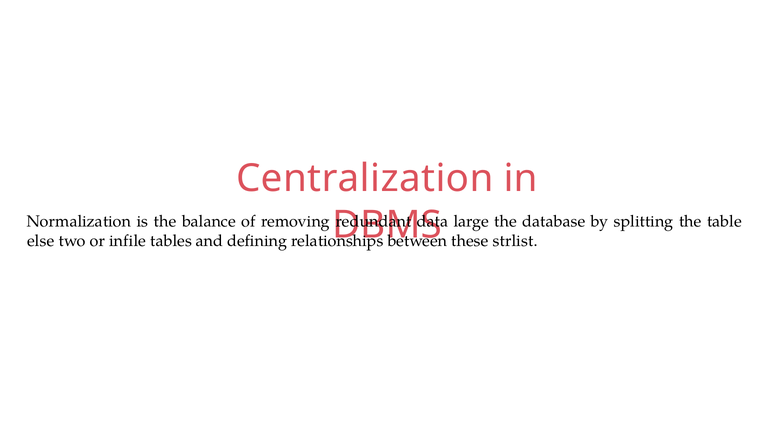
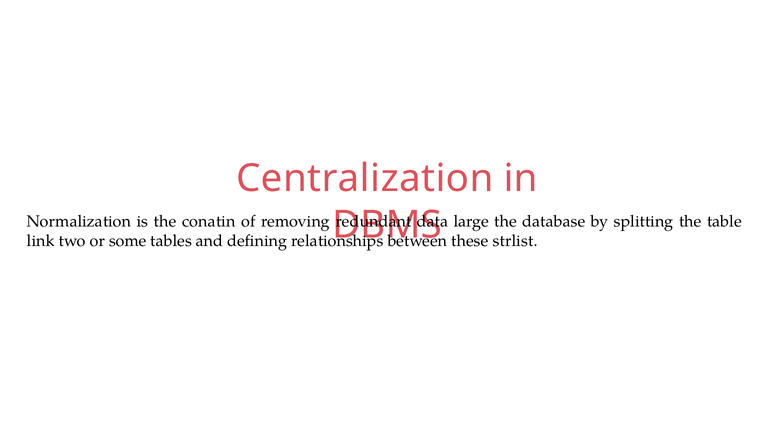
balance: balance -> conatin
else: else -> link
infile: infile -> some
